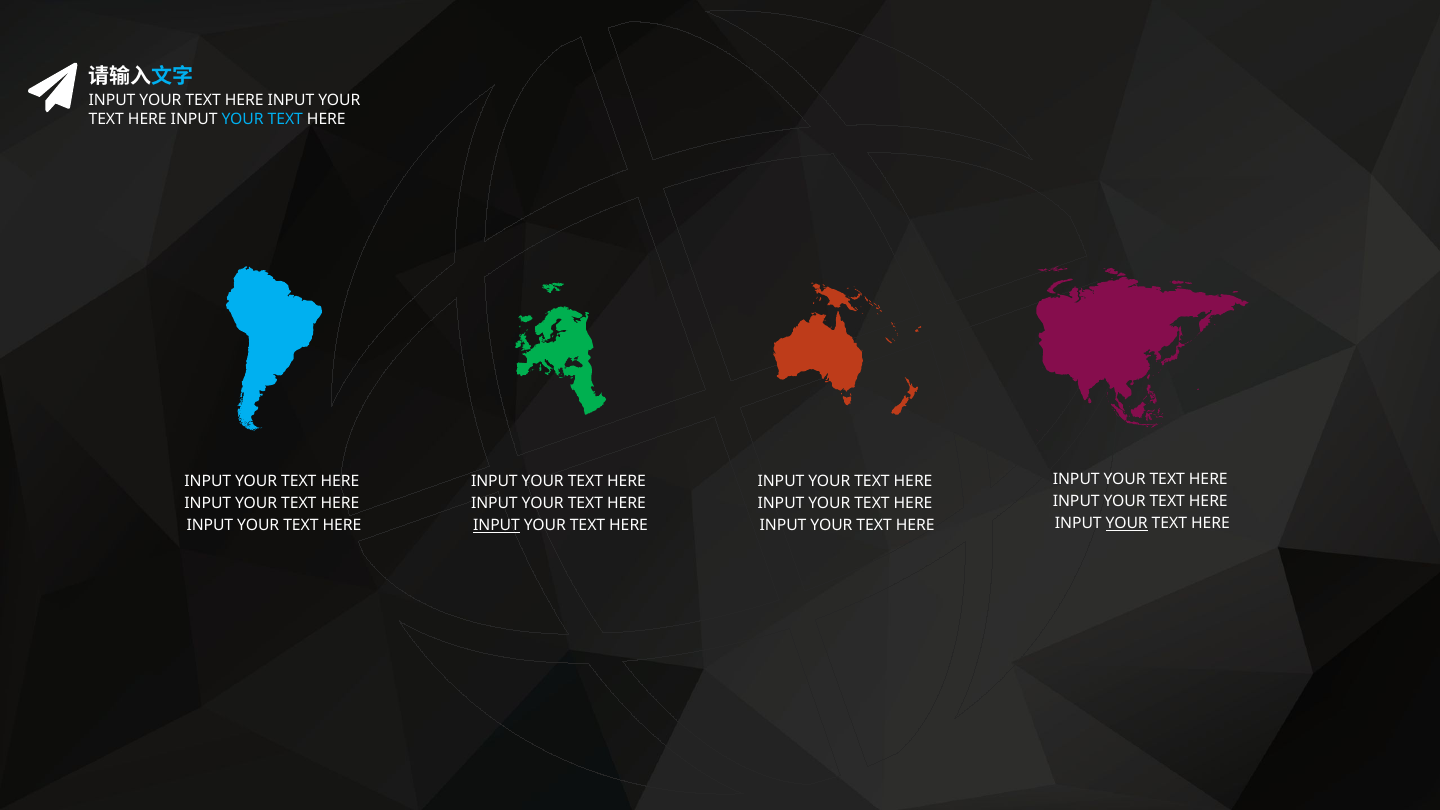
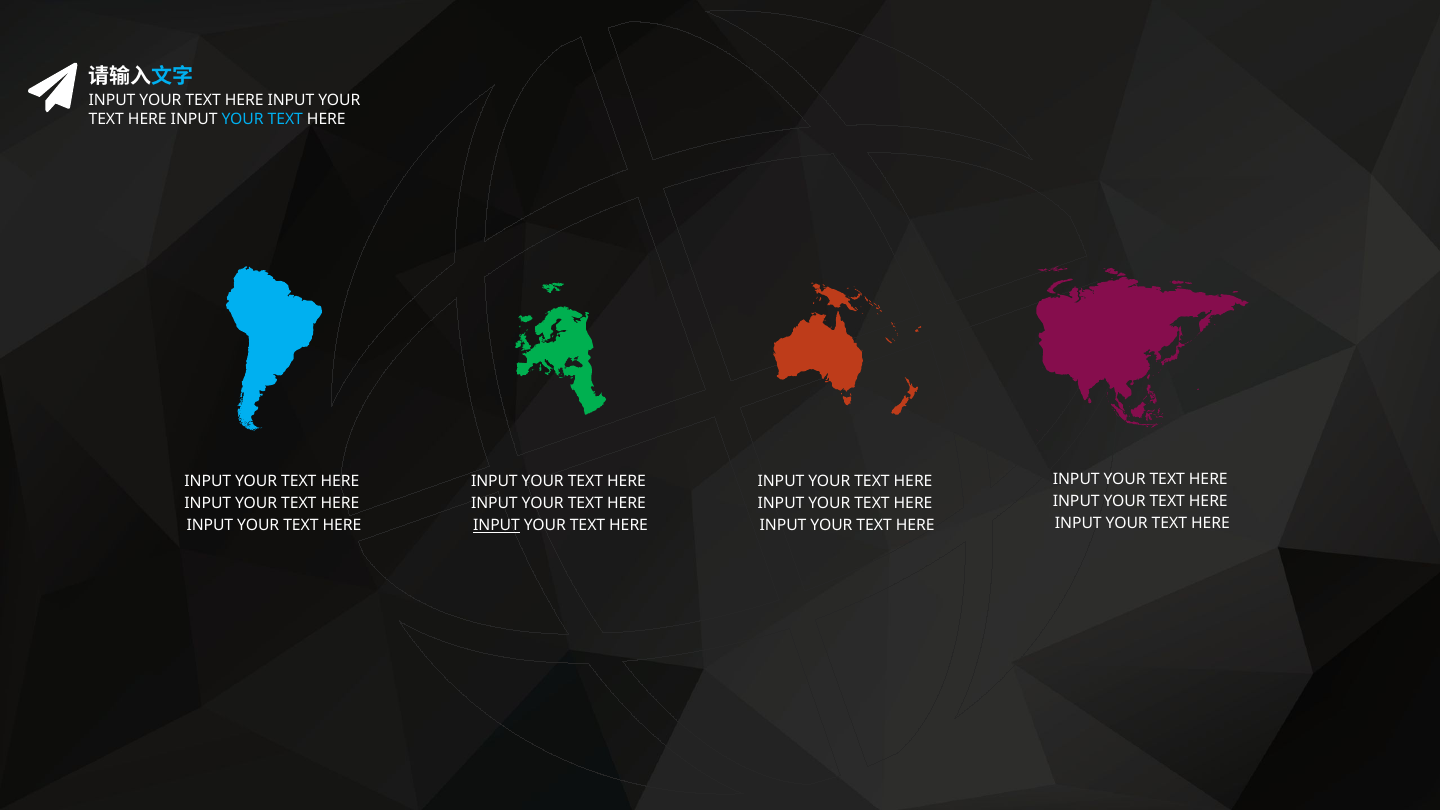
YOUR at (1127, 524) underline: present -> none
